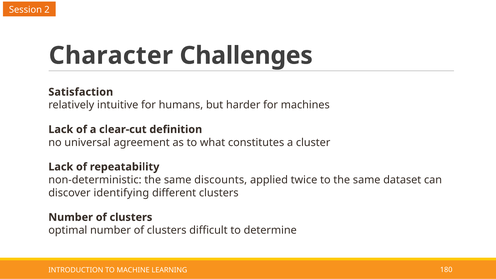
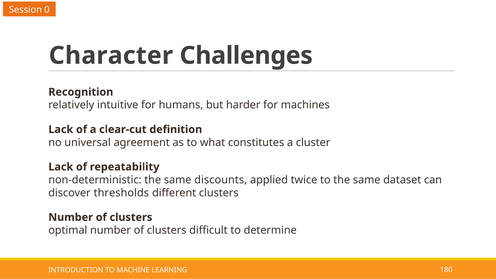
2: 2 -> 0
Satisfaction: Satisfaction -> Recognition
identifying: identifying -> thresholds
